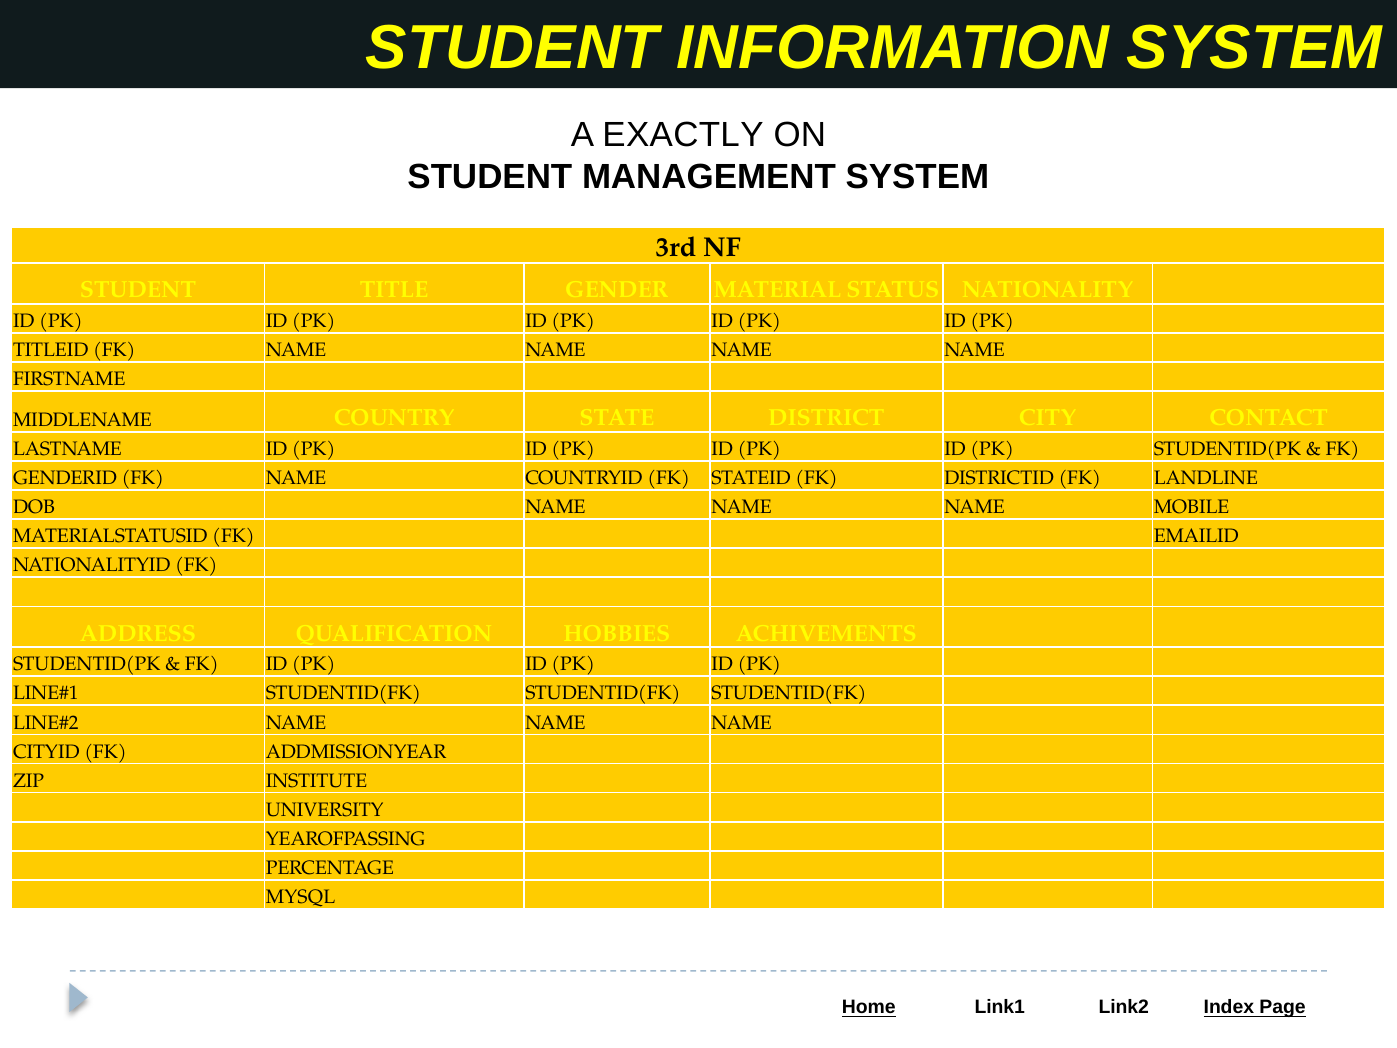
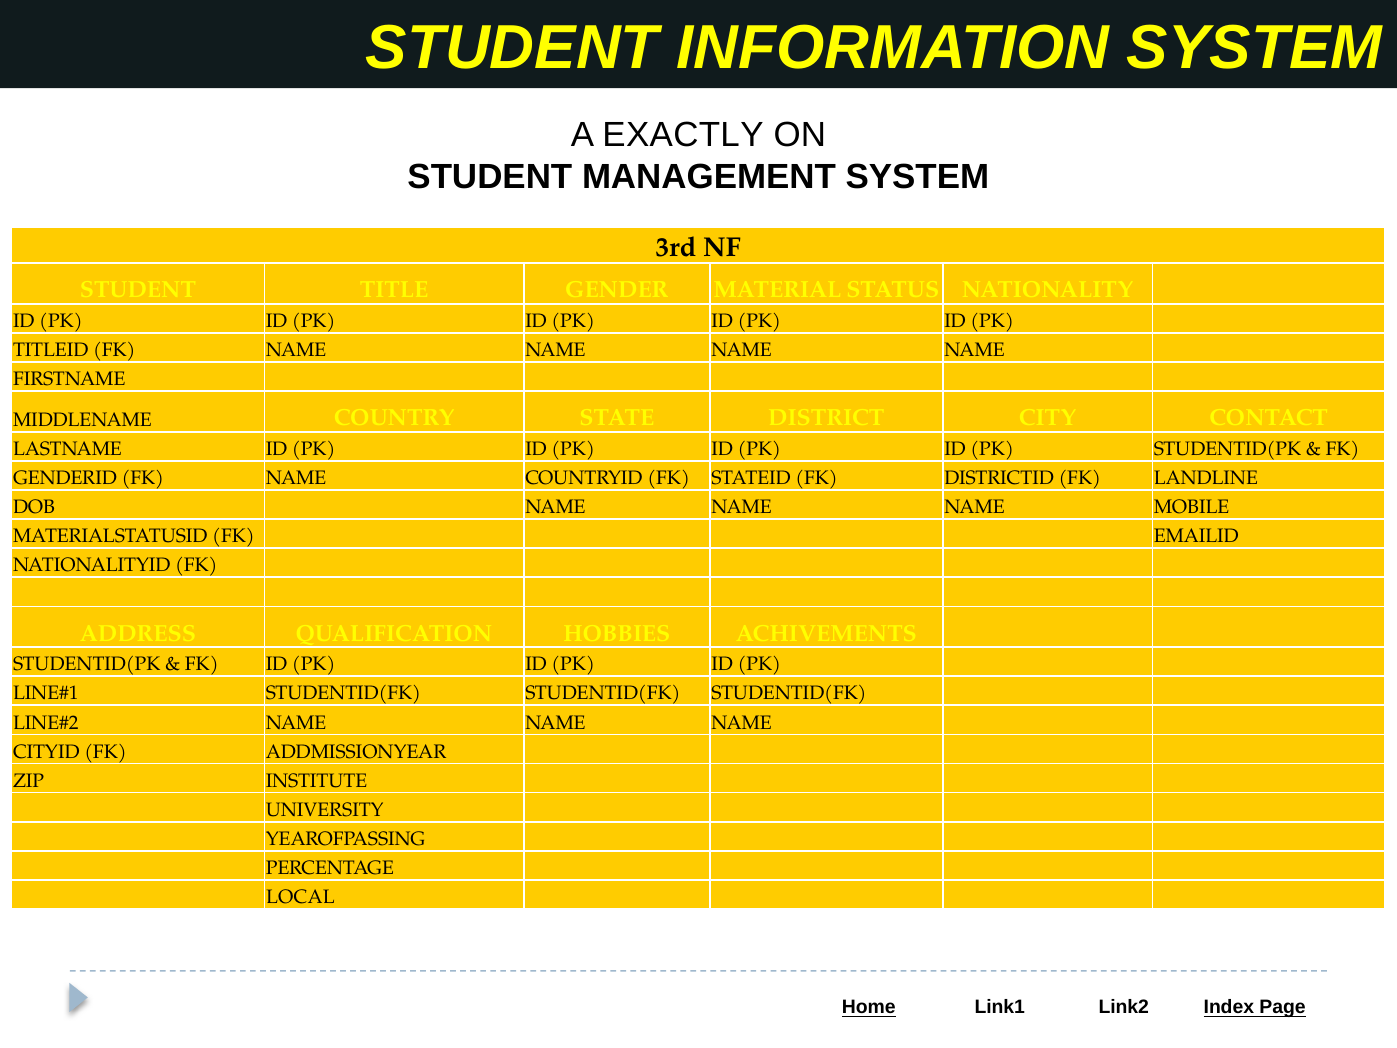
MYSQL: MYSQL -> LOCAL
